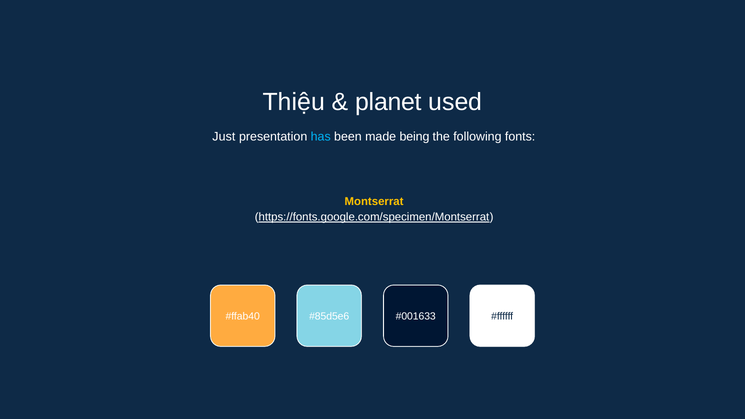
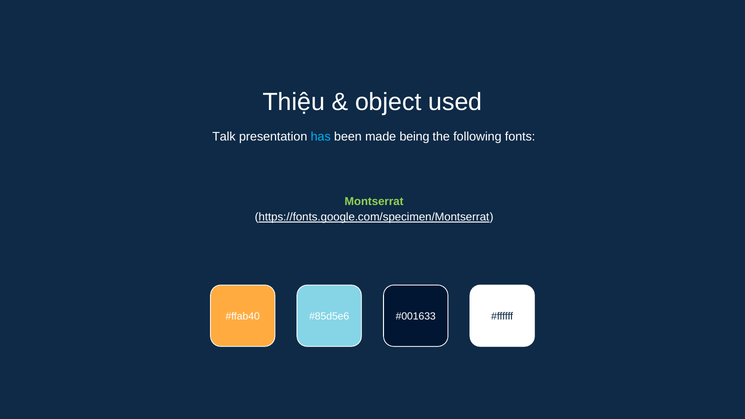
planet: planet -> object
Just: Just -> Talk
Montserrat colour: yellow -> light green
